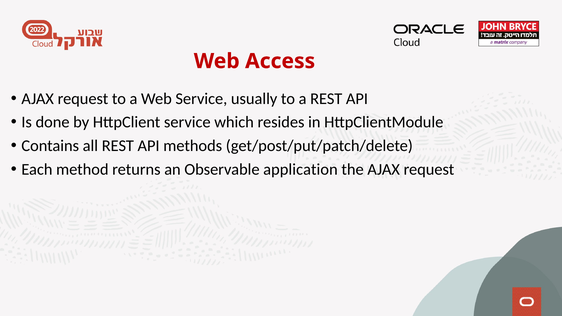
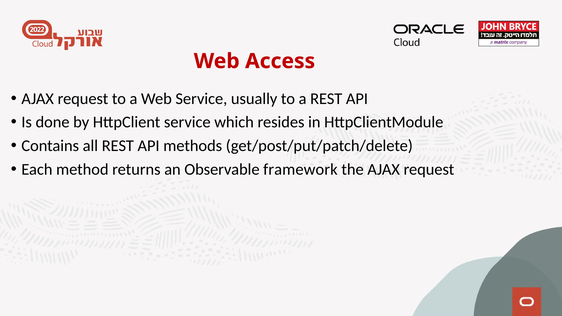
application: application -> framework
